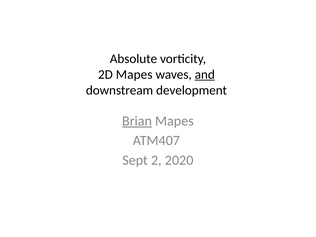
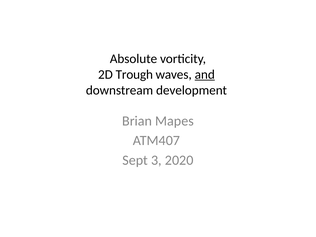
2D Mapes: Mapes -> Trough
Brian underline: present -> none
2: 2 -> 3
